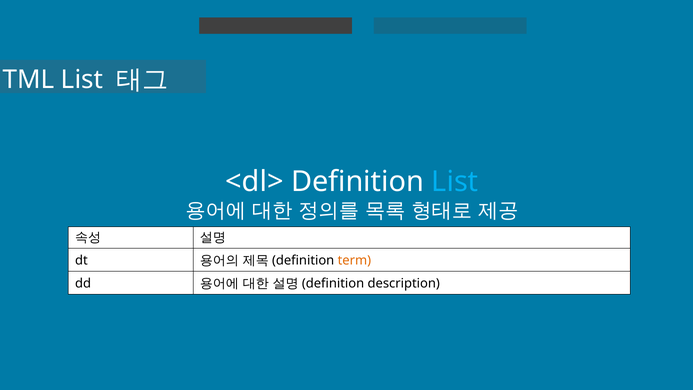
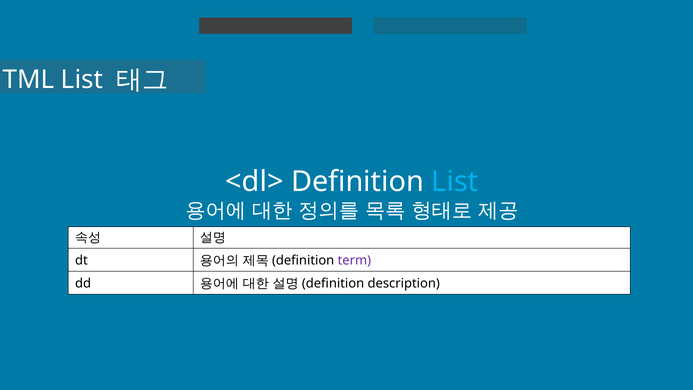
term colour: orange -> purple
